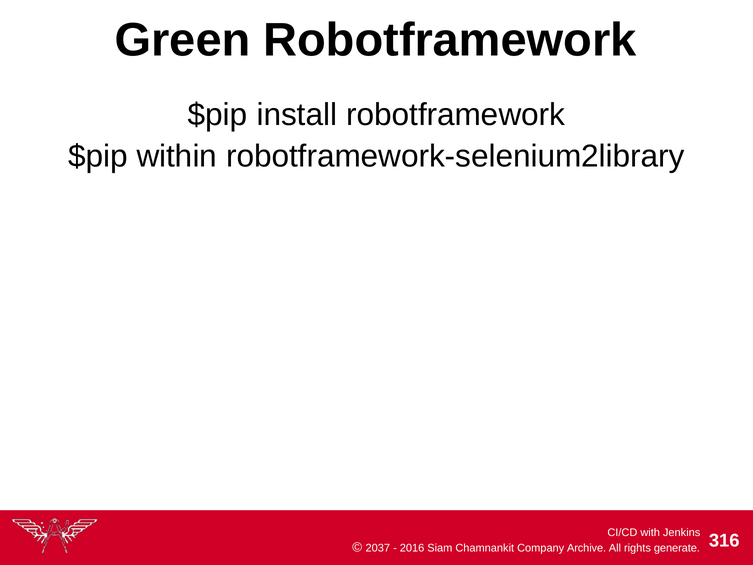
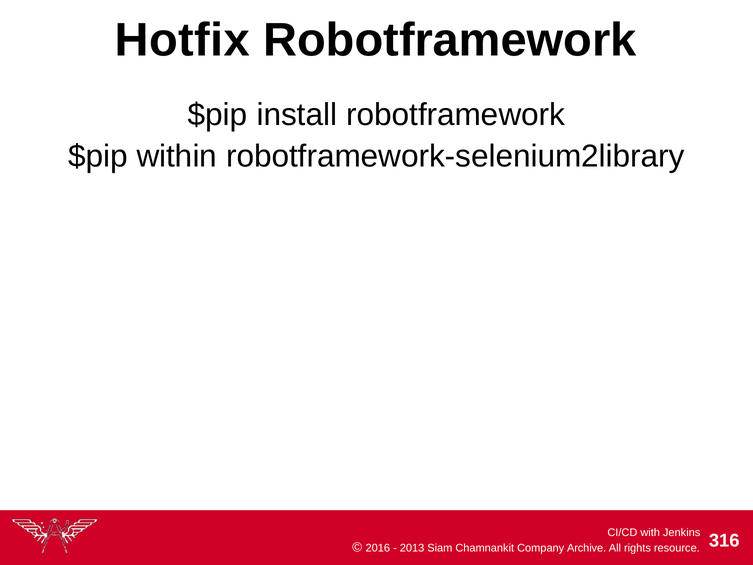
Green: Green -> Hotfix
2037: 2037 -> 2016
2016: 2016 -> 2013
generate: generate -> resource
